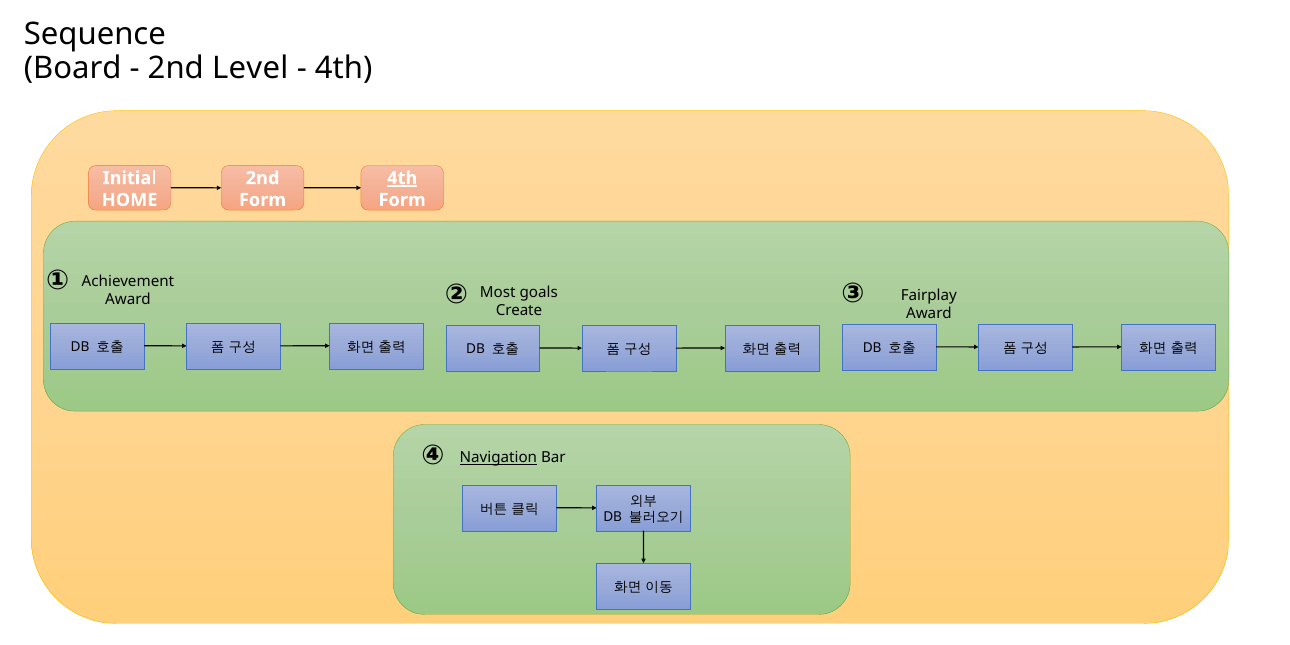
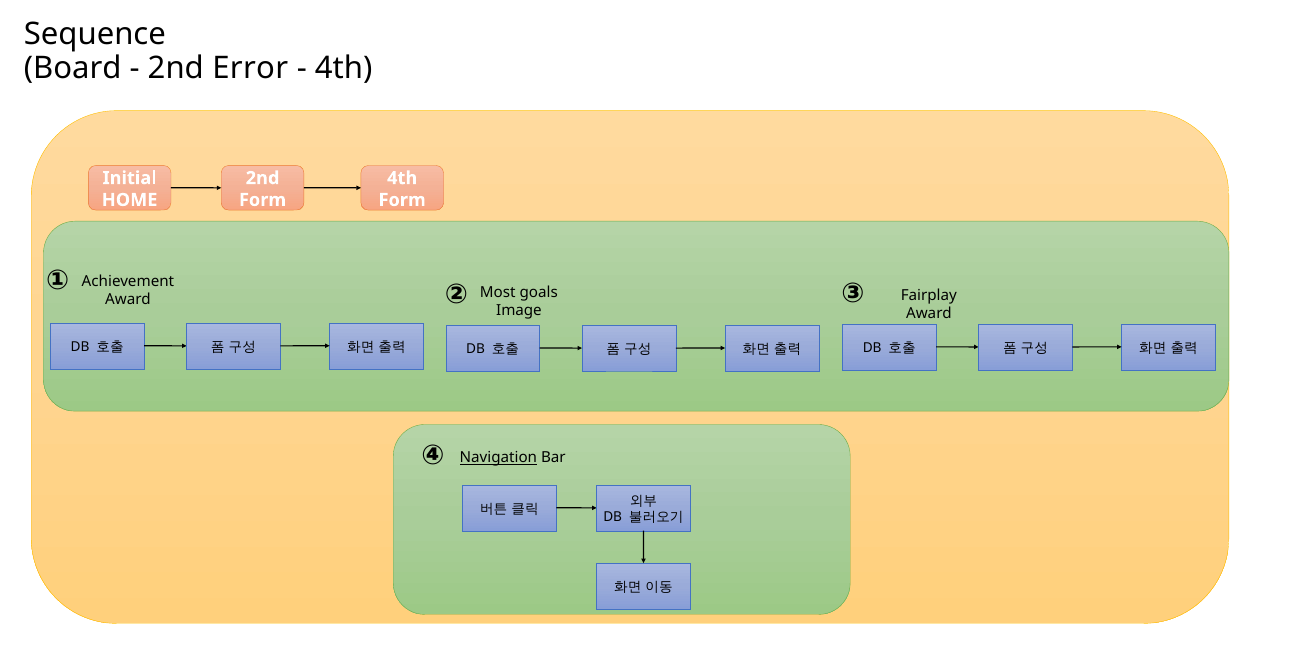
Level: Level -> Error
4th at (402, 178) underline: present -> none
Create: Create -> Image
